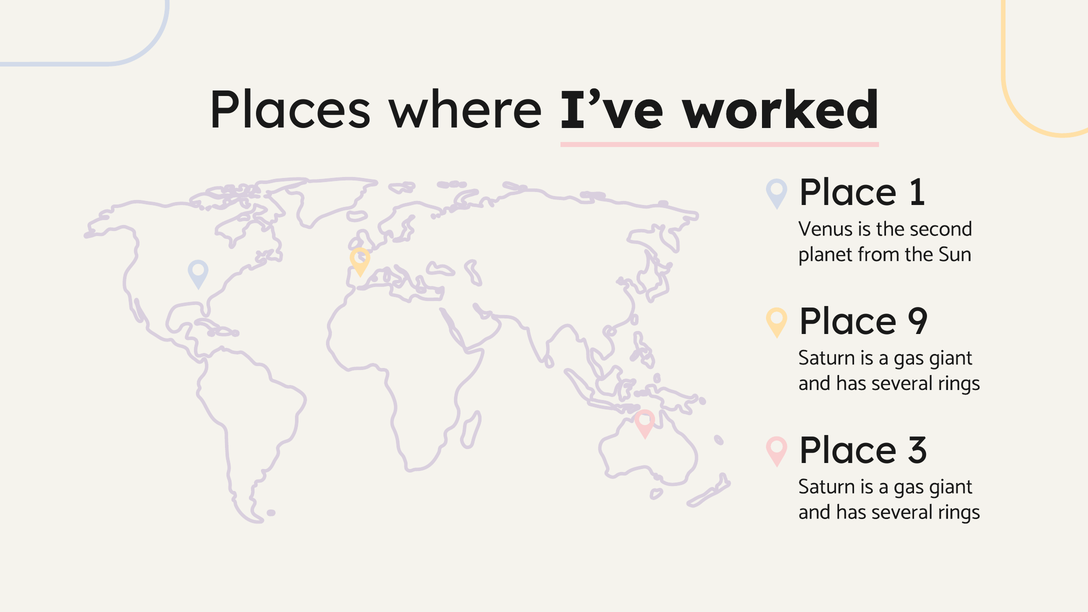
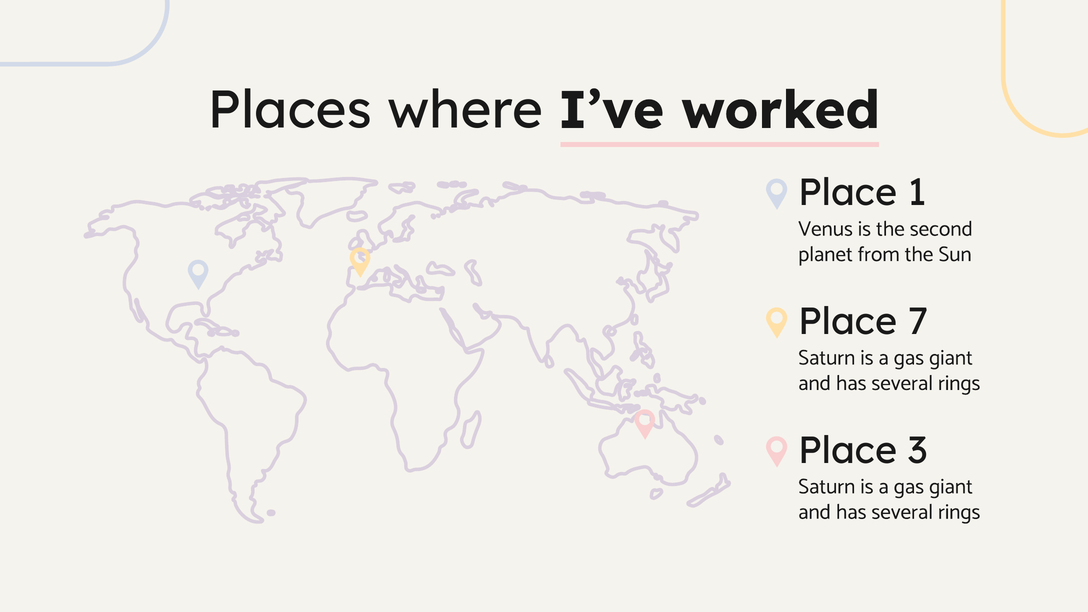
9: 9 -> 7
